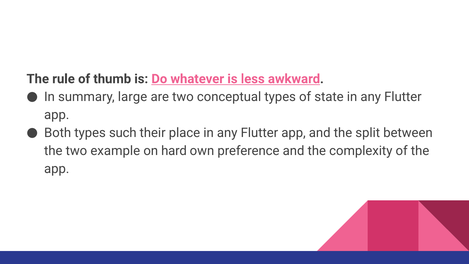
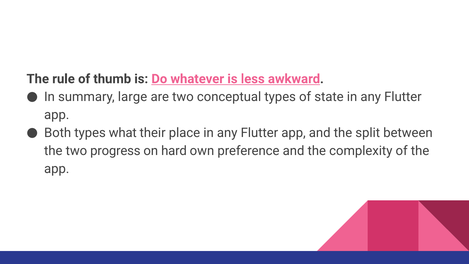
such: such -> what
example: example -> progress
